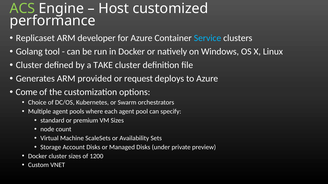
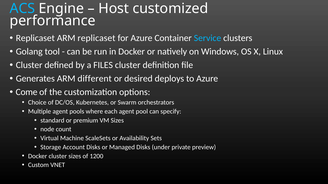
ACS colour: light green -> light blue
ARM developer: developer -> replicaset
TAKE: TAKE -> FILES
provided: provided -> different
request: request -> desired
